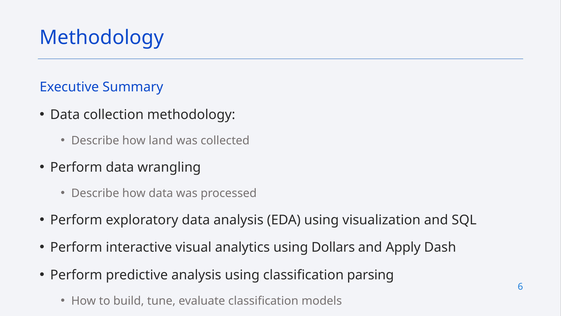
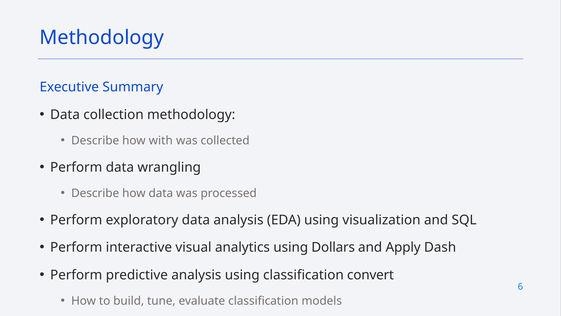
land: land -> with
parsing: parsing -> convert
